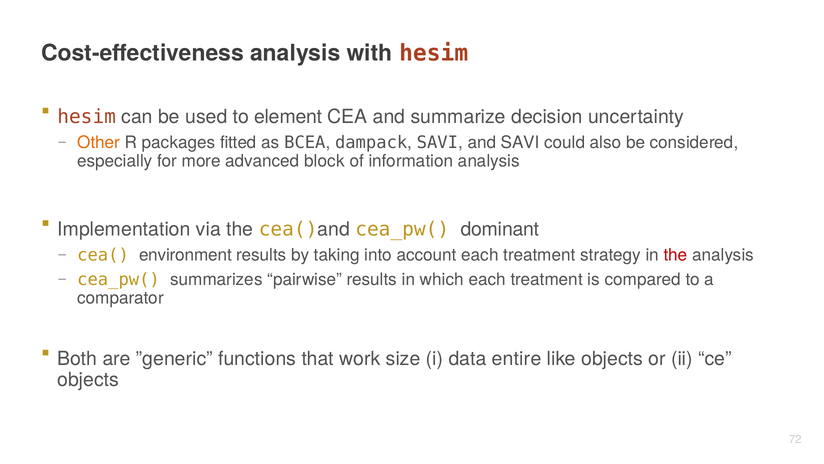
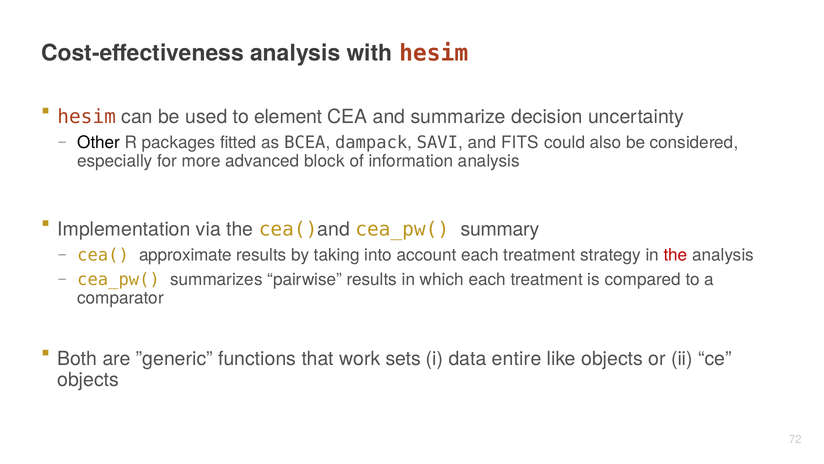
Other colour: orange -> black
and SAVI: SAVI -> FITS
dominant: dominant -> summary
environment: environment -> approximate
size: size -> sets
